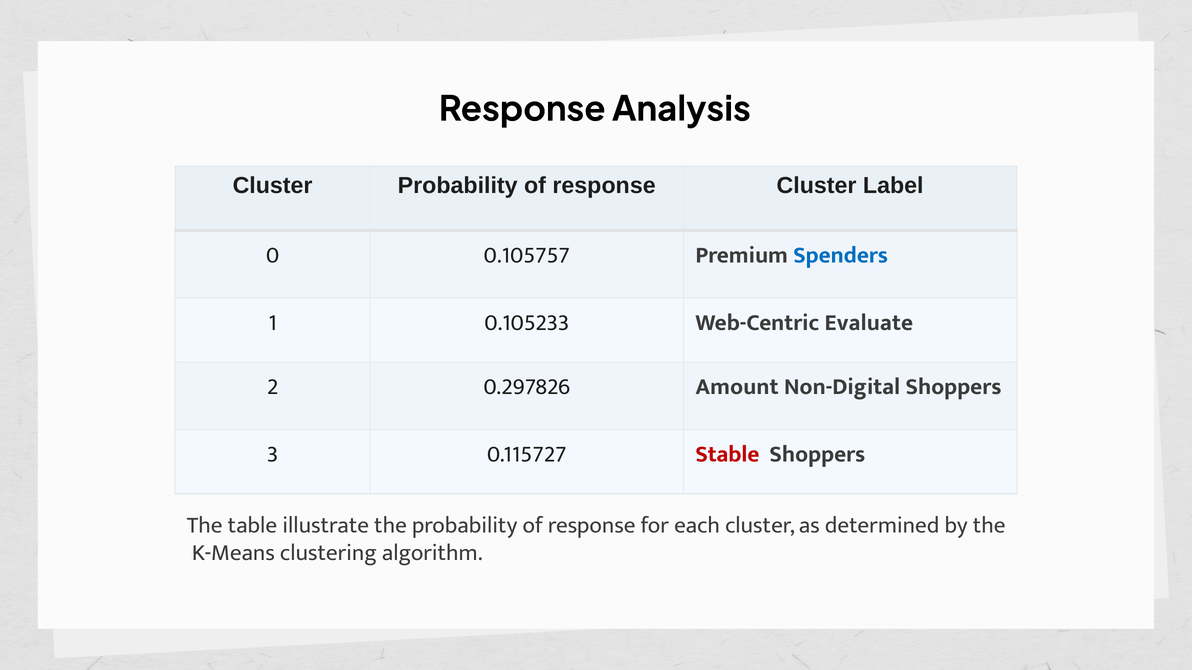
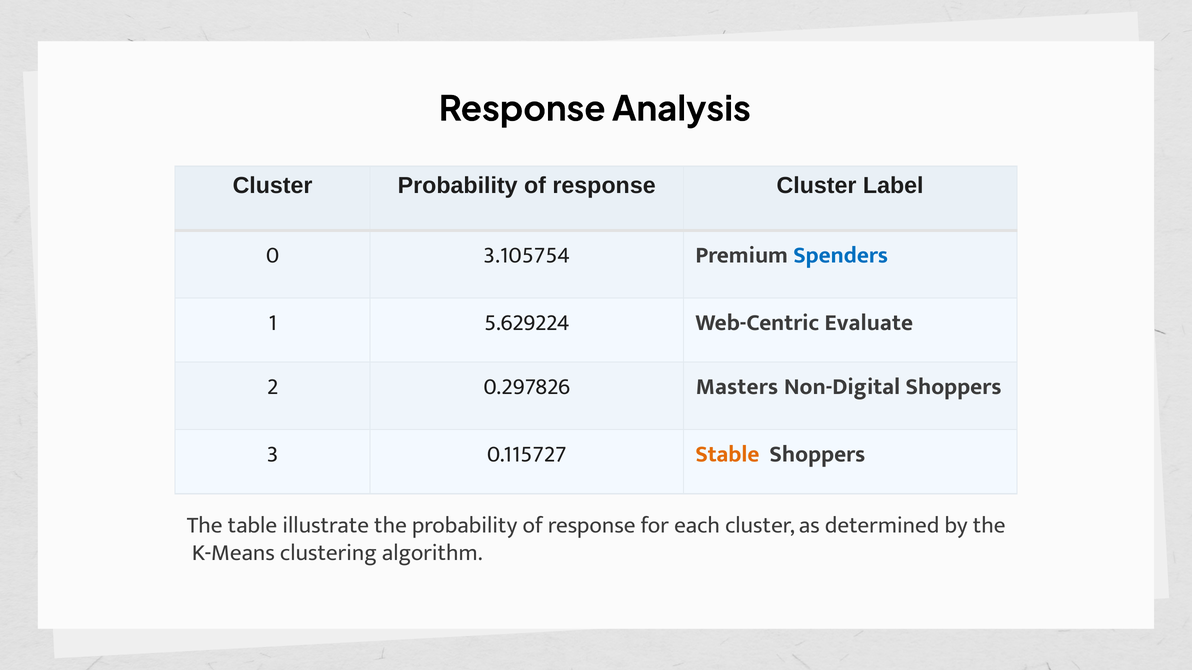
0.105757: 0.105757 -> 3.105754
0.105233: 0.105233 -> 5.629224
Amount: Amount -> Masters
Stable colour: red -> orange
